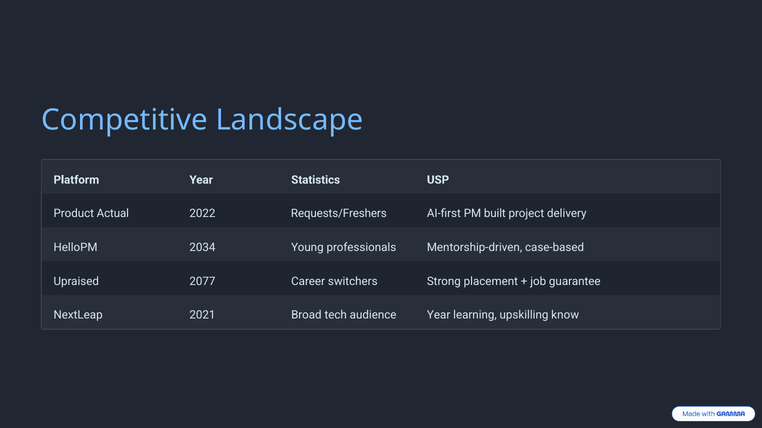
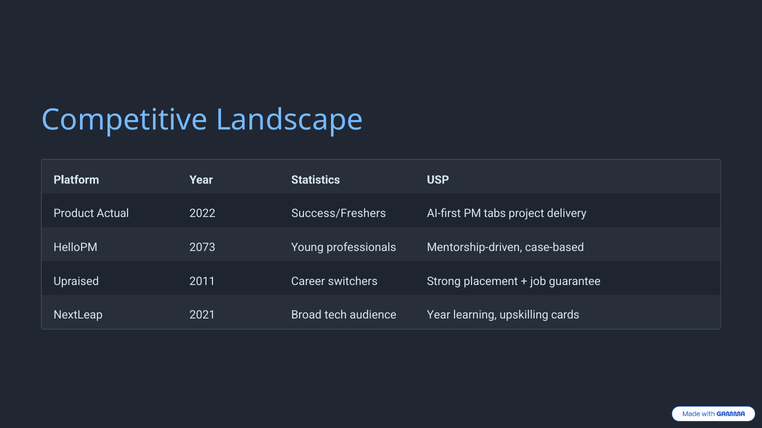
Requests/Freshers: Requests/Freshers -> Success/Freshers
built: built -> tabs
2034: 2034 -> 2073
2077: 2077 -> 2011
know: know -> cards
